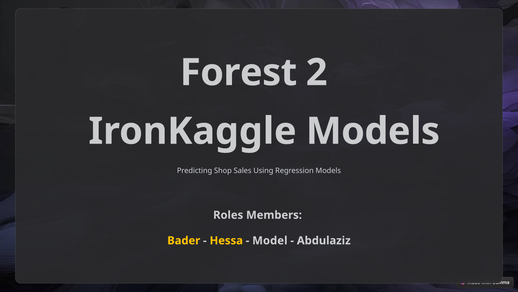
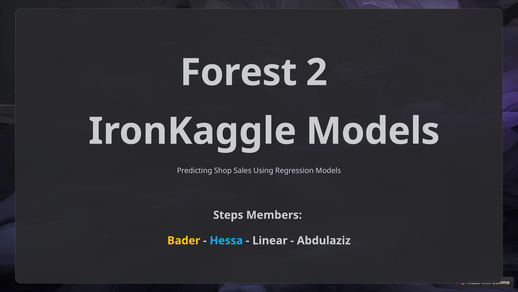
Roles: Roles -> Steps
Hessa colour: yellow -> light blue
Model: Model -> Linear
